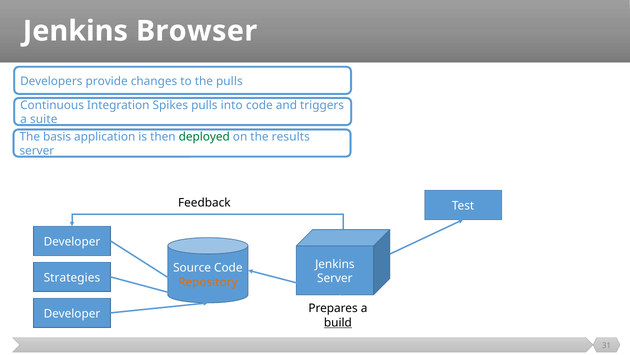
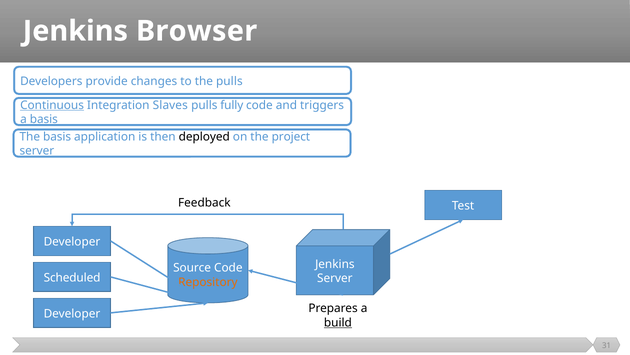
Continuous underline: none -> present
Spikes: Spikes -> Slaves
into: into -> fully
a suite: suite -> basis
deployed colour: green -> black
results: results -> project
Strategies: Strategies -> Scheduled
